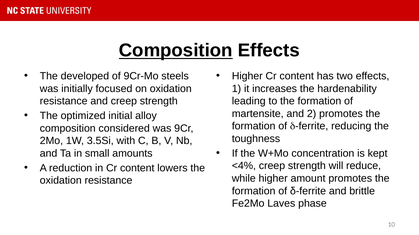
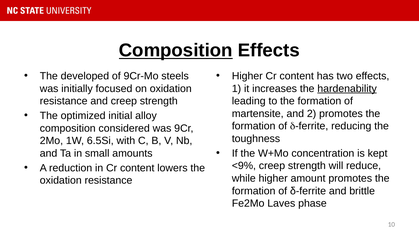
hardenability underline: none -> present
3.5Si: 3.5Si -> 6.5Si
<4%: <4% -> <9%
